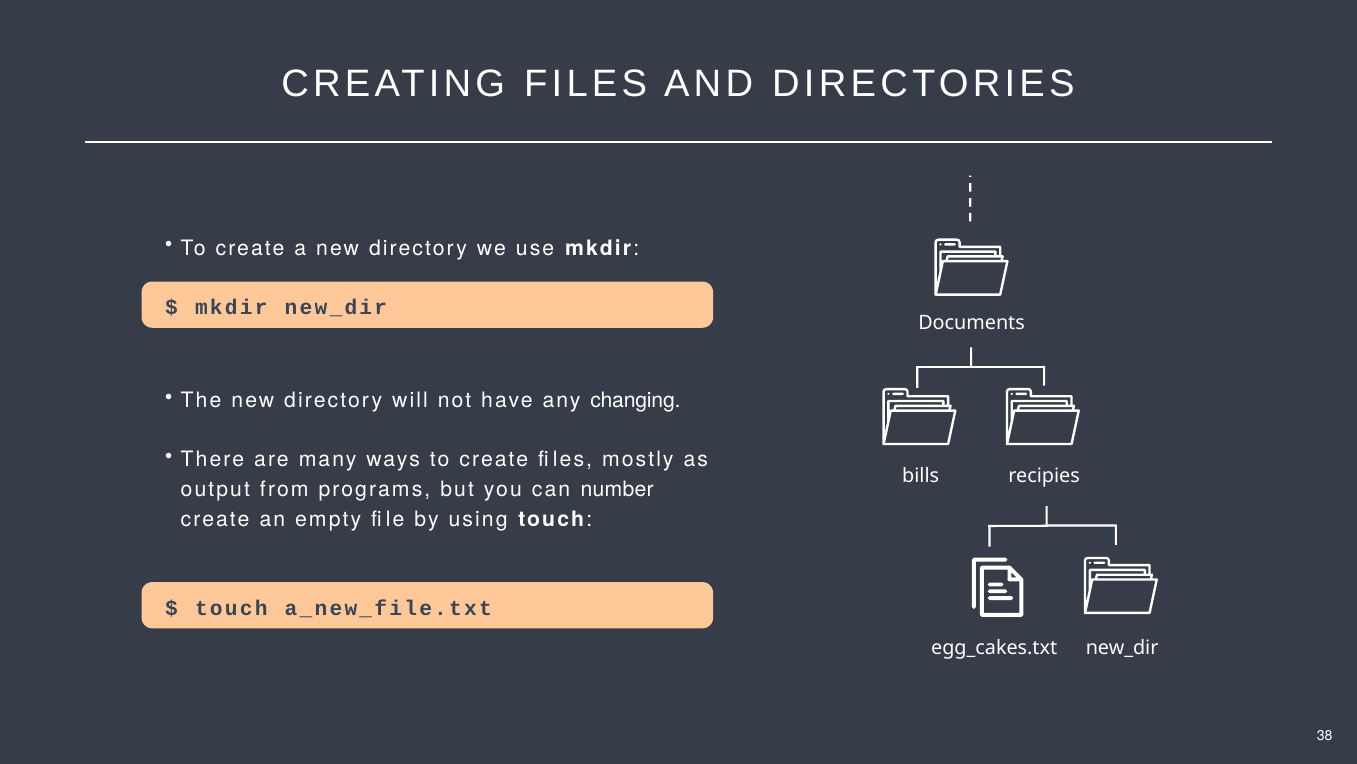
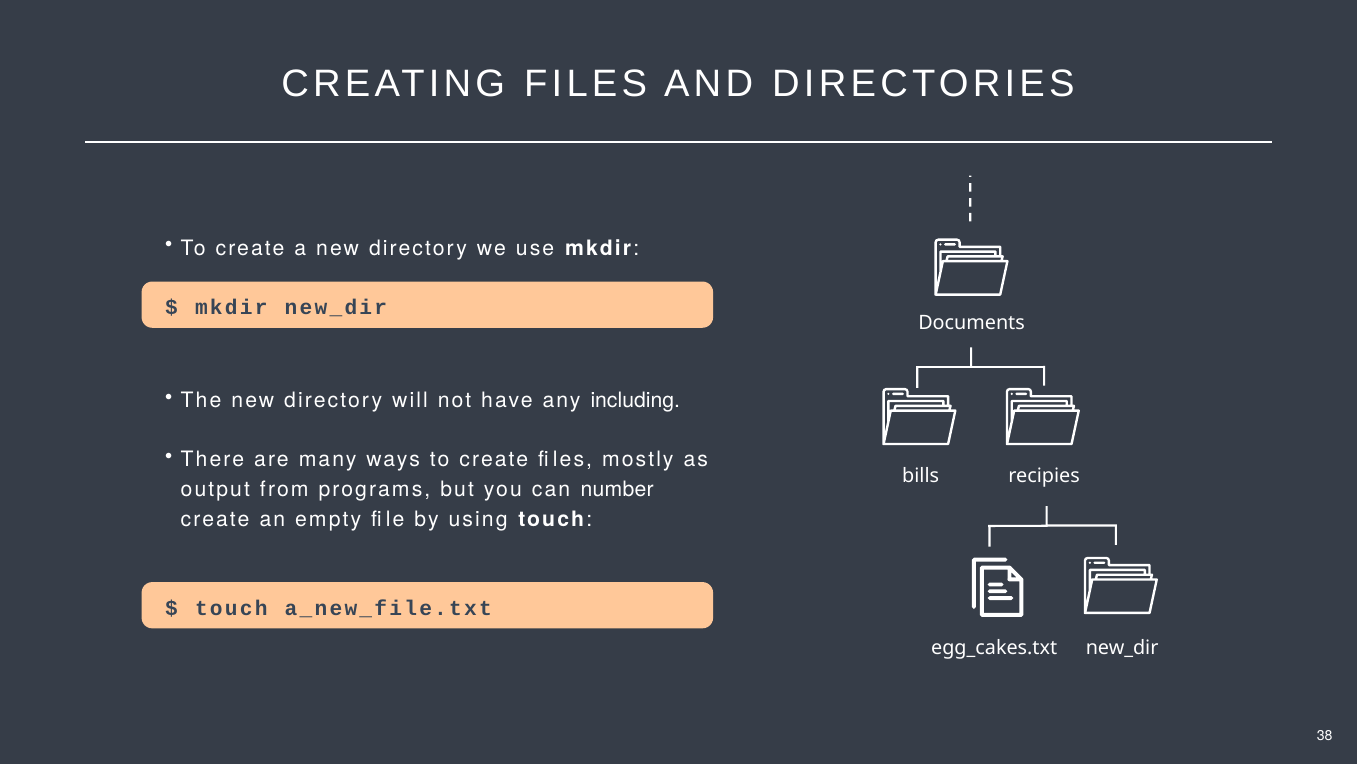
changing: changing -> including
